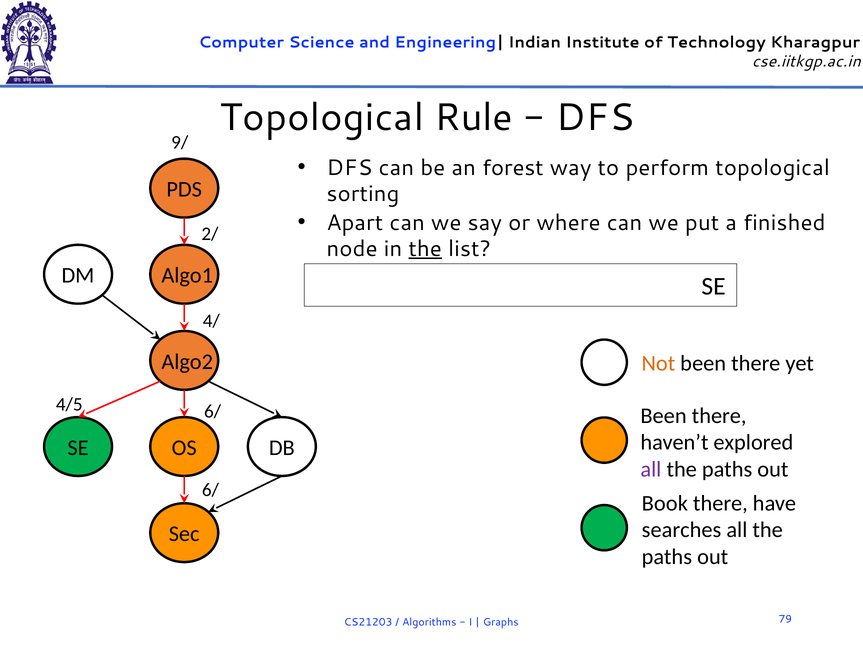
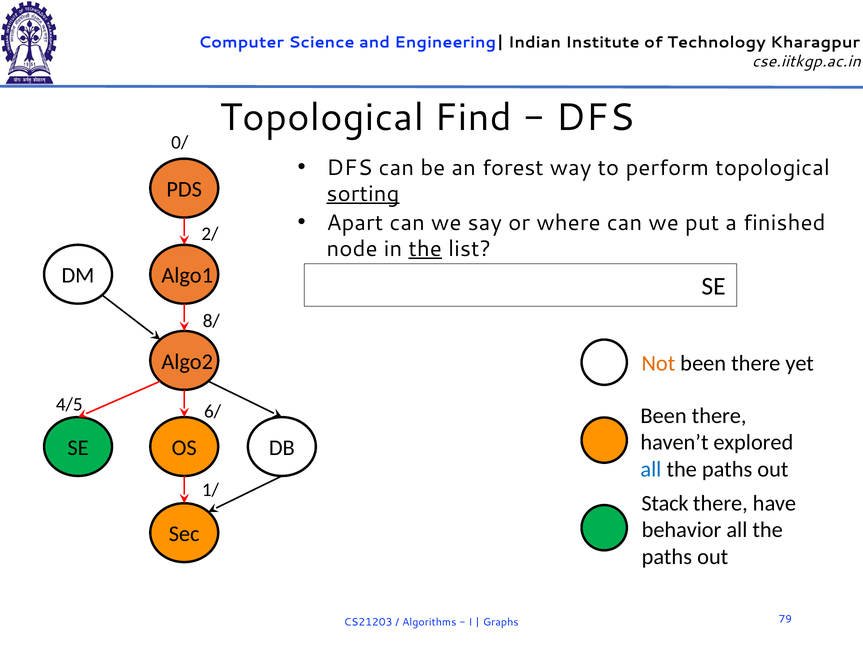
Rule: Rule -> Find
9/: 9/ -> 0/
sorting underline: none -> present
4/: 4/ -> 8/
all at (651, 470) colour: purple -> blue
6/ at (210, 490): 6/ -> 1/
Book: Book -> Stack
searches: searches -> behavior
